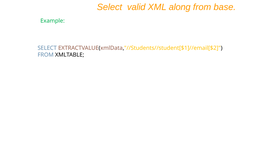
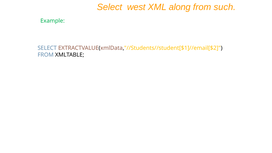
valid: valid -> west
base: base -> such
